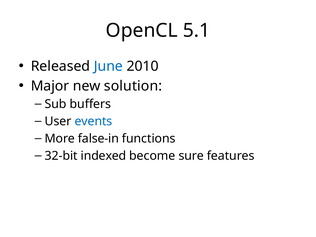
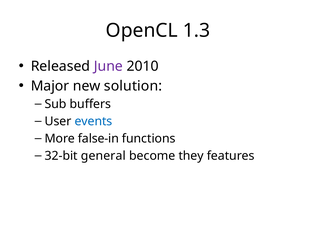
5.1: 5.1 -> 1.3
June colour: blue -> purple
indexed: indexed -> general
sure: sure -> they
